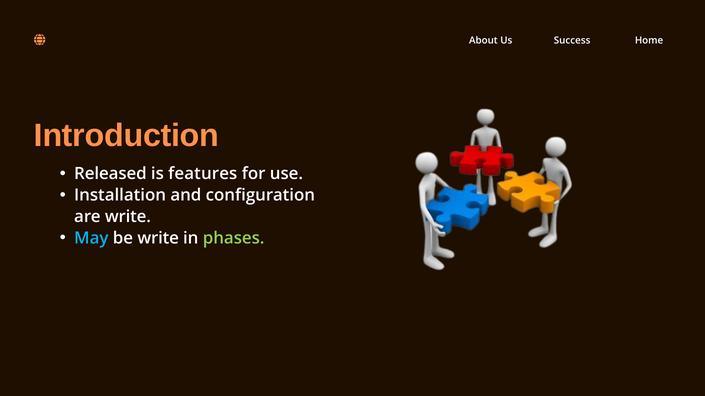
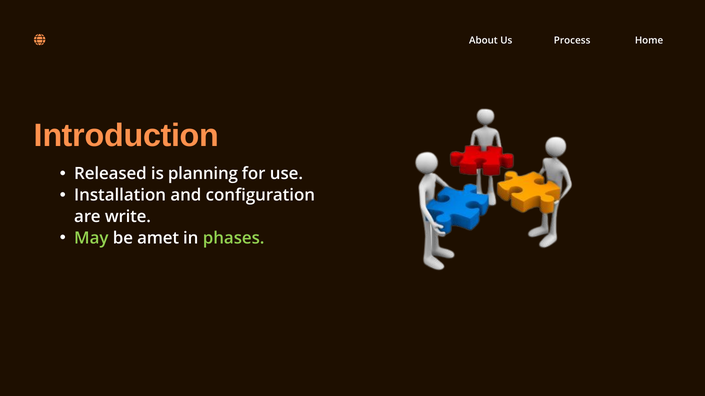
Success: Success -> Process
features: features -> planning
May colour: light blue -> light green
be write: write -> amet
